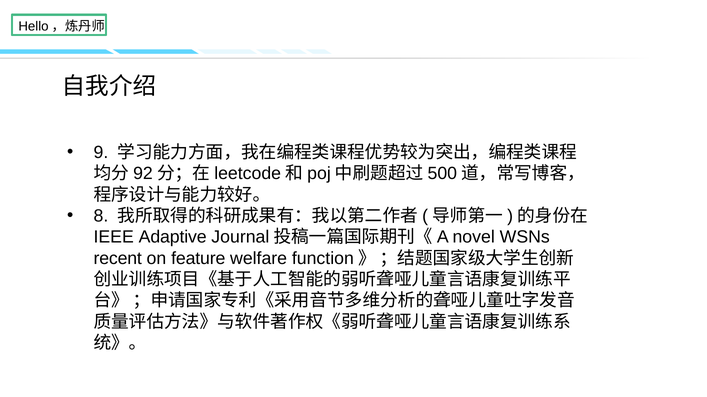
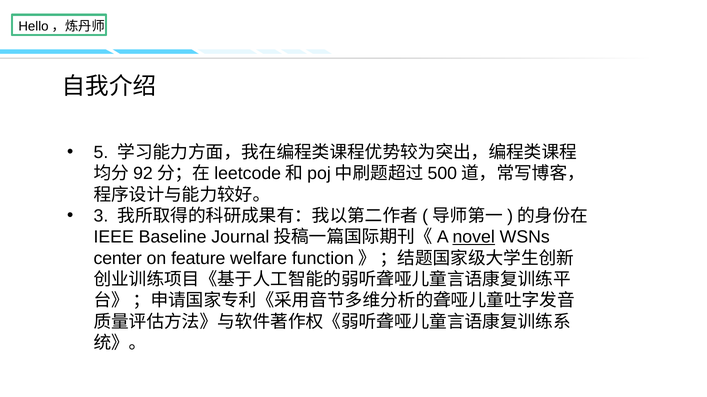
9: 9 -> 5
8: 8 -> 3
Adaptive: Adaptive -> Baseline
novel underline: none -> present
recent: recent -> center
